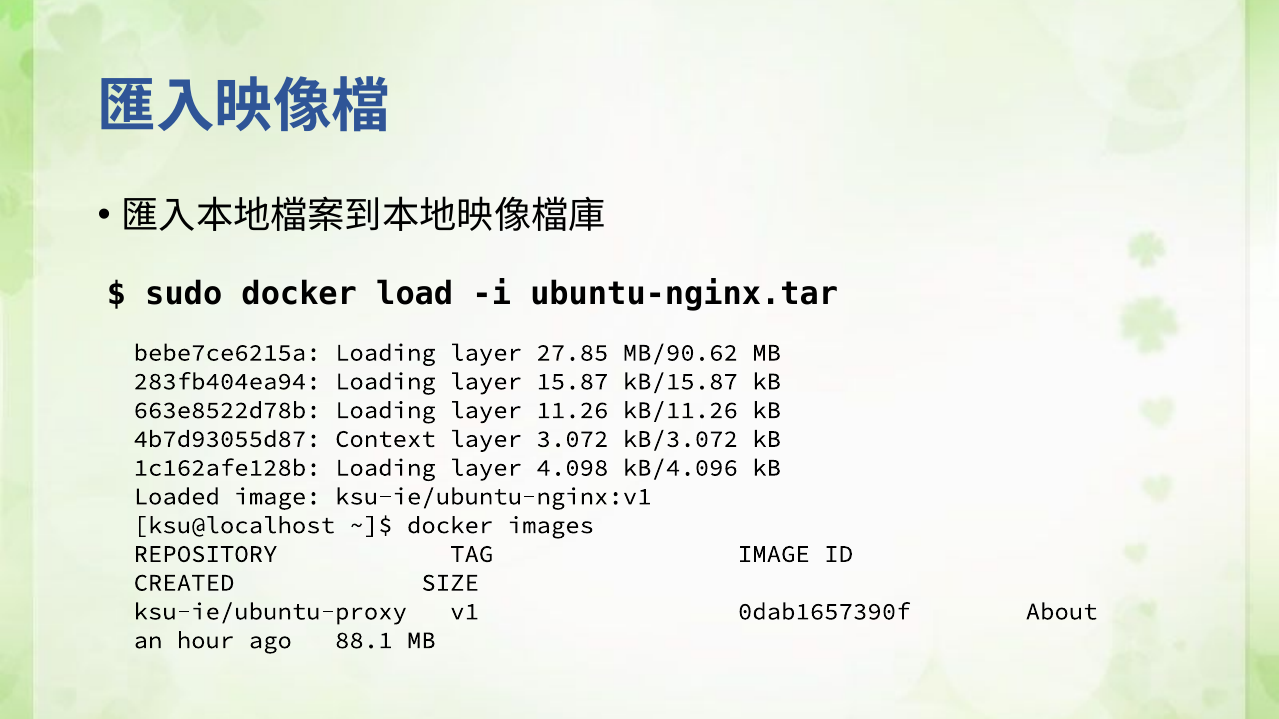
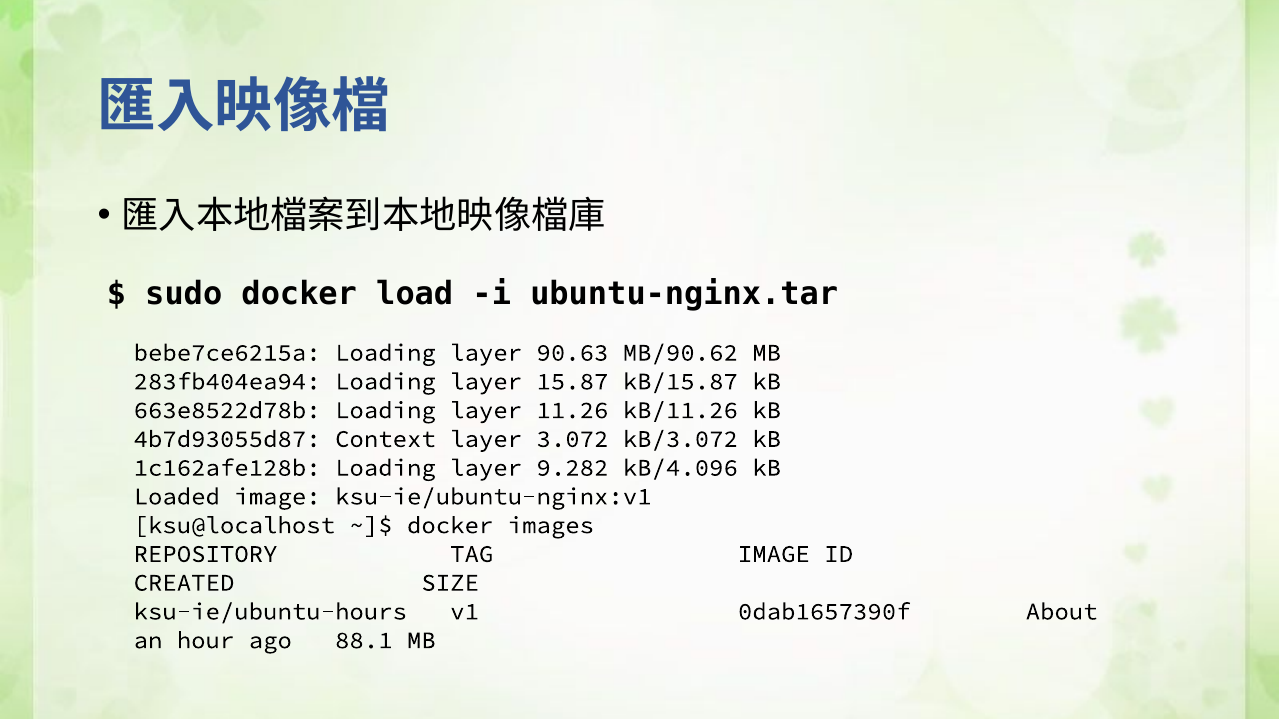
27.85: 27.85 -> 90.63
4.098: 4.098 -> 9.282
ksu-ie/ubuntu-proxy: ksu-ie/ubuntu-proxy -> ksu-ie/ubuntu-hours
